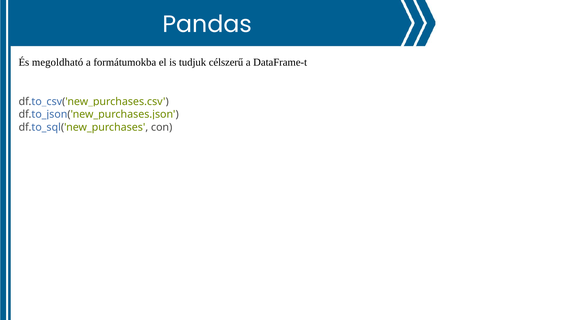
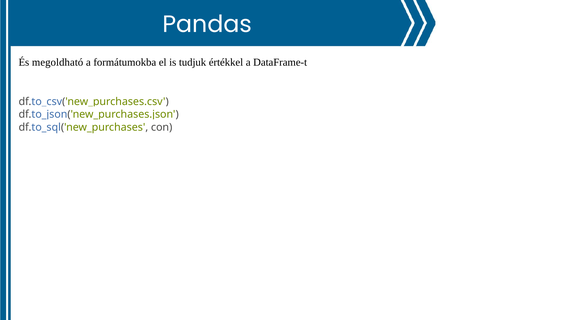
célszerű: célszerű -> értékkel
